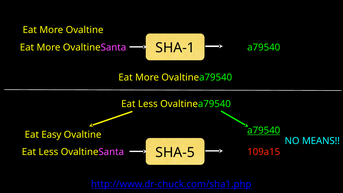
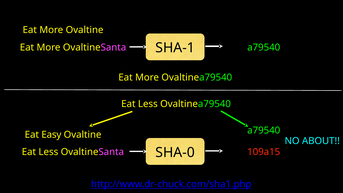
a79540 at (264, 131) underline: present -> none
MEANS: MEANS -> ABOUT
SHA-5: SHA-5 -> SHA-0
